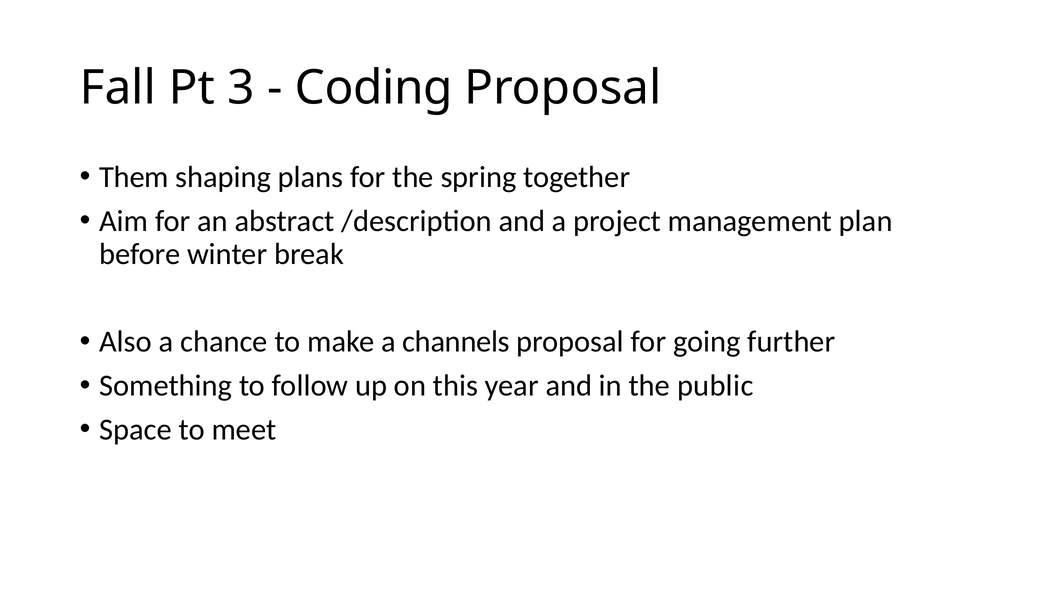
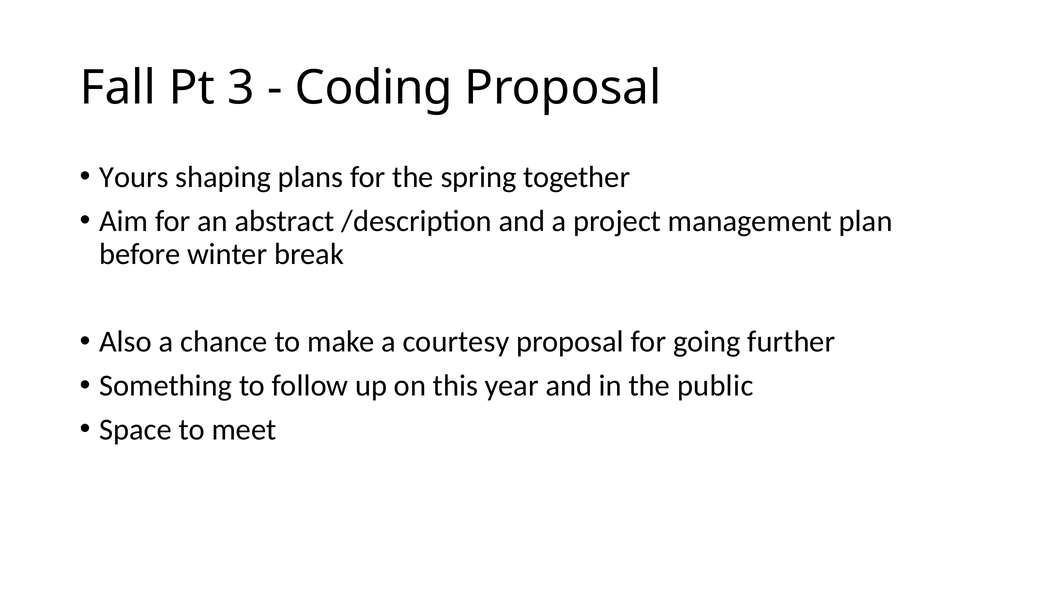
Them: Them -> Yours
channels: channels -> courtesy
